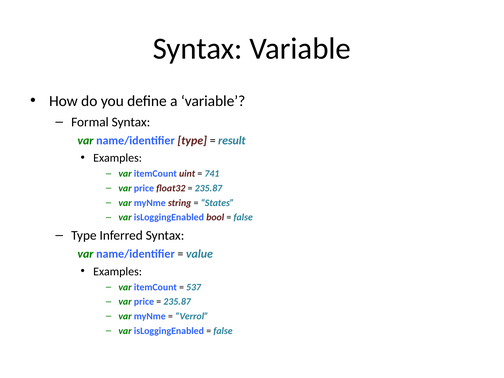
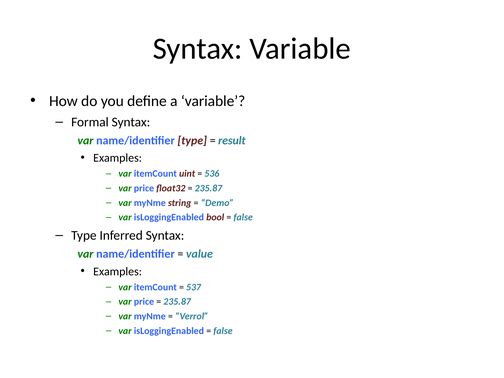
741: 741 -> 536
States: States -> Demo
